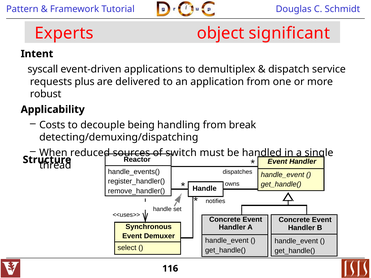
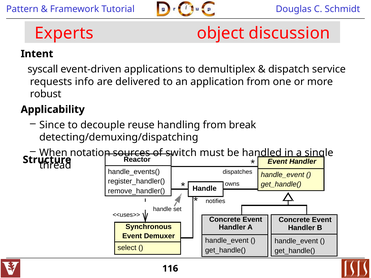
significant: significant -> discussion
plus: plus -> info
Costs: Costs -> Since
being: being -> reuse
reduced: reduced -> notation
